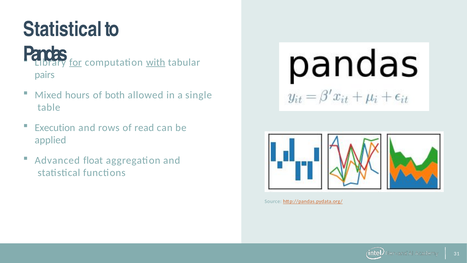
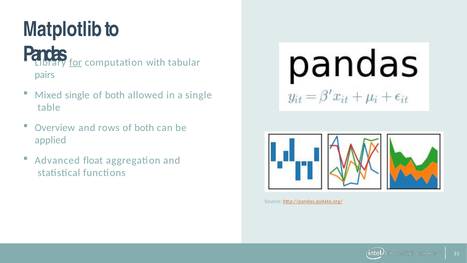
Statistical at (63, 29): Statistical -> Matplotlib
with underline: present -> none
Mixed hours: hours -> single
Execution: Execution -> Overview
rows of read: read -> both
